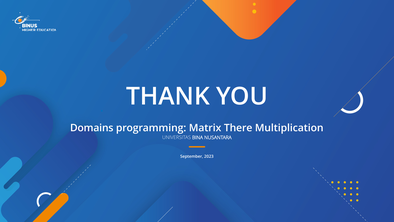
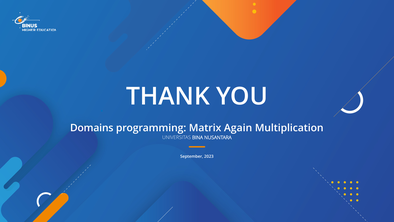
There: There -> Again
